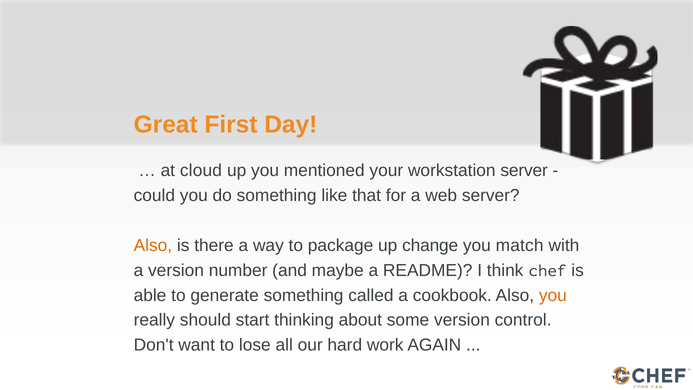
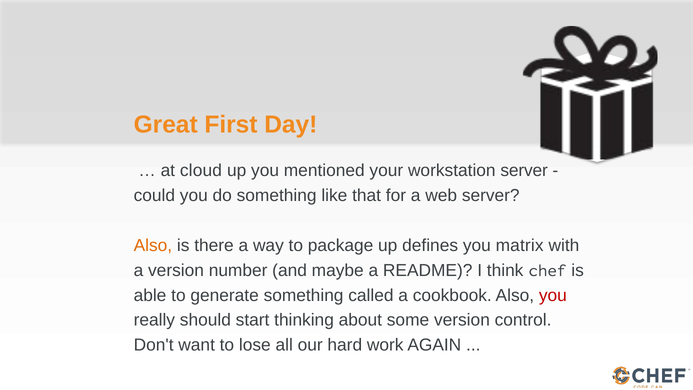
change: change -> defines
match: match -> matrix
you at (553, 295) colour: orange -> red
